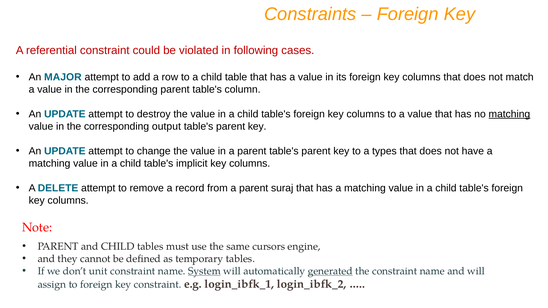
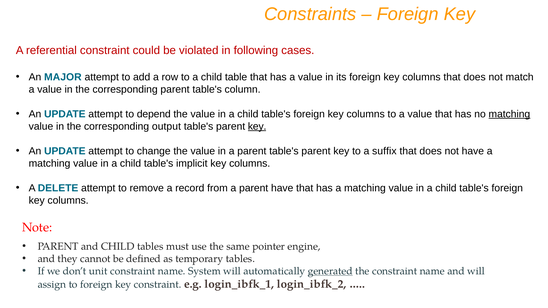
destroy: destroy -> depend
key at (257, 126) underline: none -> present
types: types -> suffix
parent suraj: suraj -> have
cursors: cursors -> pointer
System underline: present -> none
